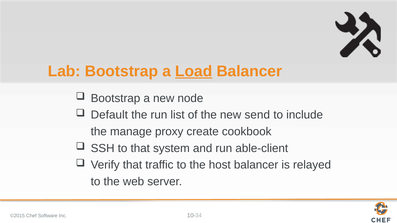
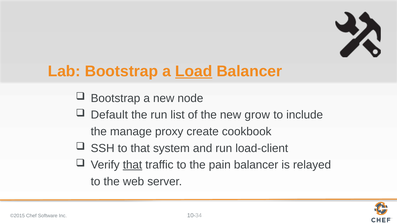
send: send -> grow
able-client: able-client -> load-client
that at (132, 165) underline: none -> present
host: host -> pain
